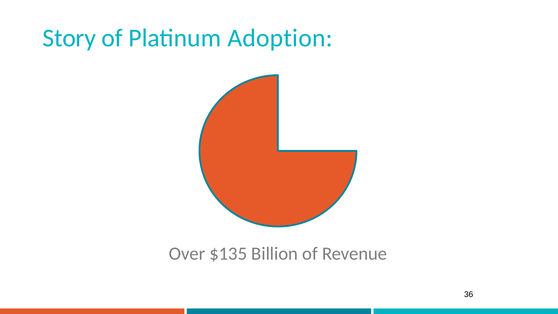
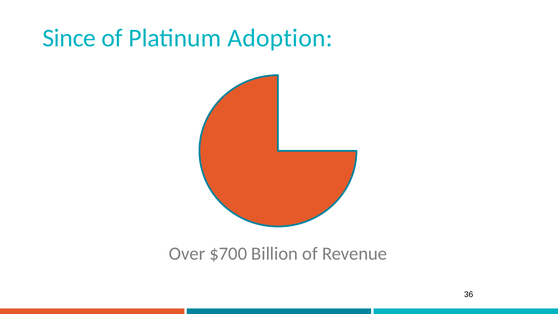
Story: Story -> Since
$135: $135 -> $700
